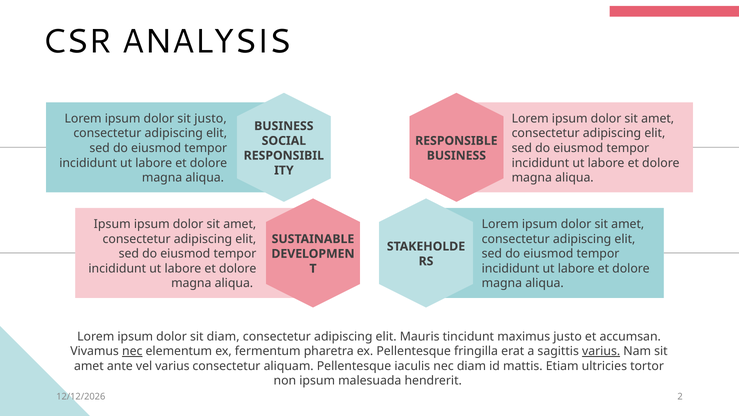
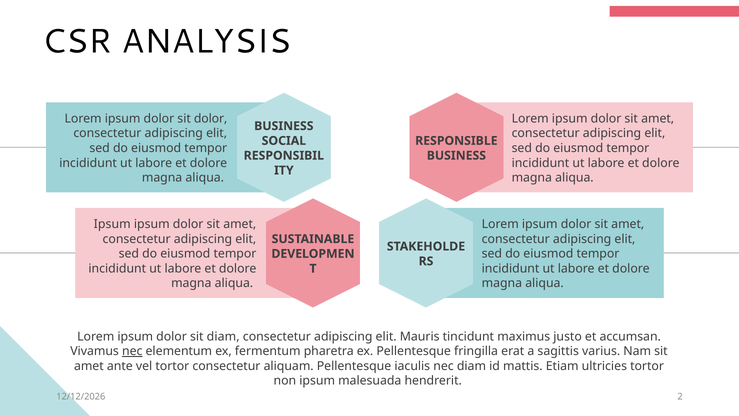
sit justo: justo -> dolor
varius at (601, 351) underline: present -> none
vel varius: varius -> tortor
